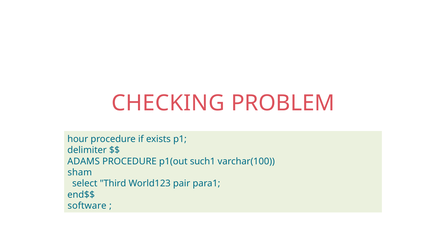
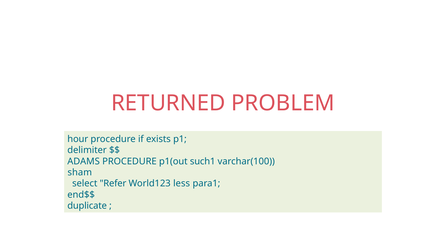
CHECKING: CHECKING -> RETURNED
Third: Third -> Refer
pair: pair -> less
software: software -> duplicate
